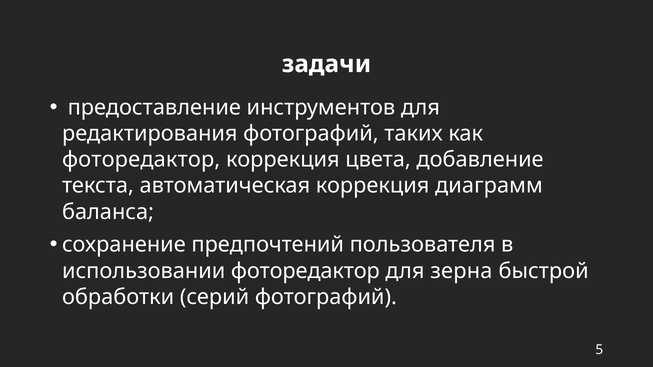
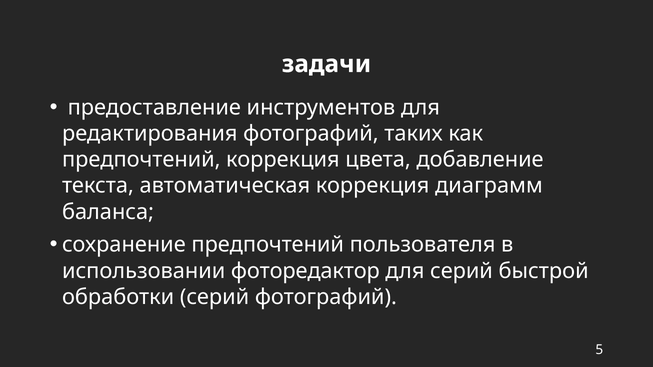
фоторедактор at (141, 160): фоторедактор -> предпочтений
для зерна: зерна -> серий
